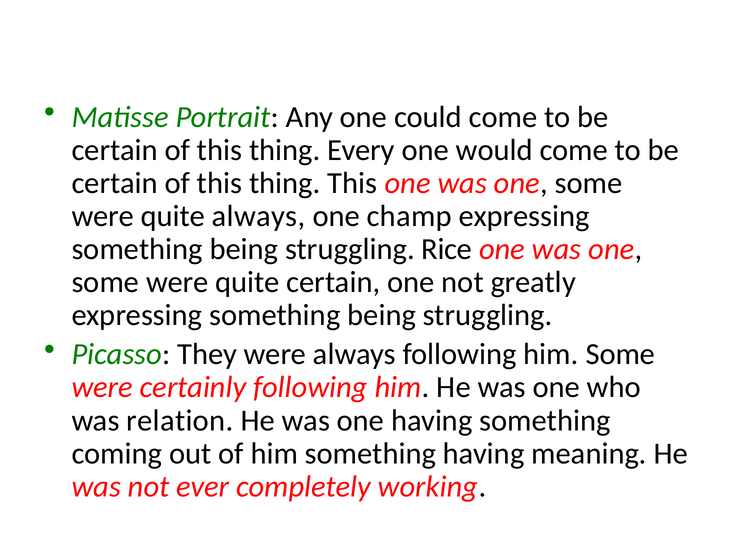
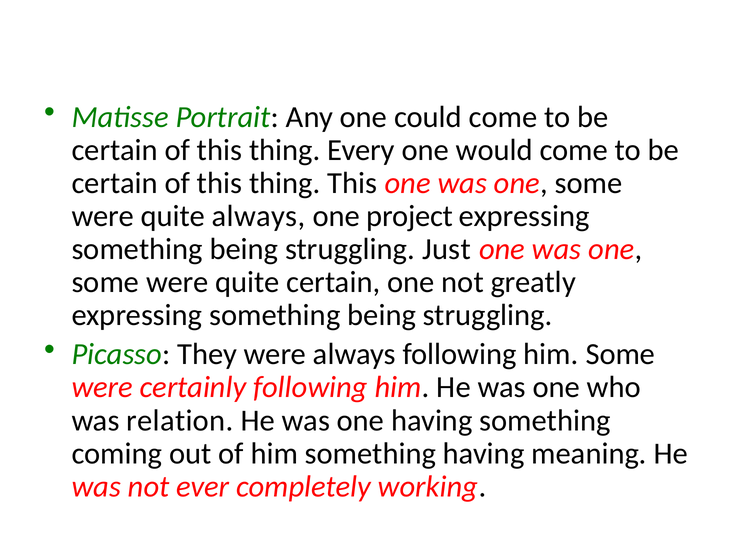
champ: champ -> project
Rice: Rice -> Just
